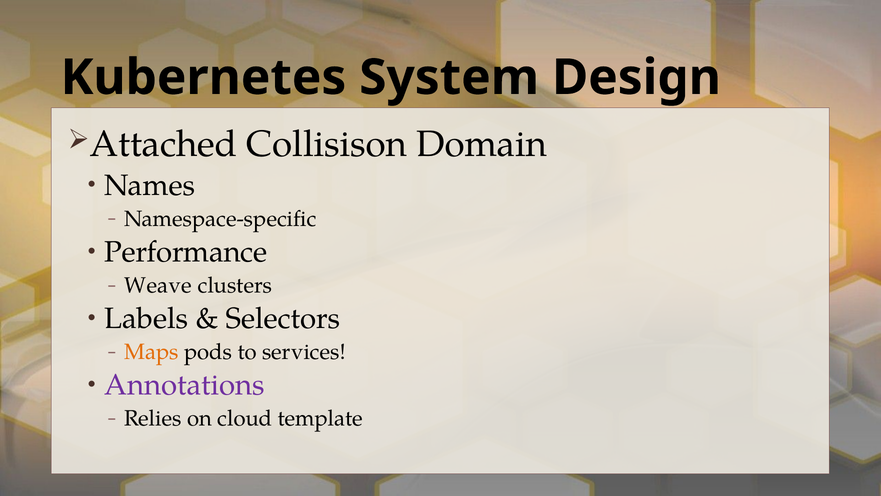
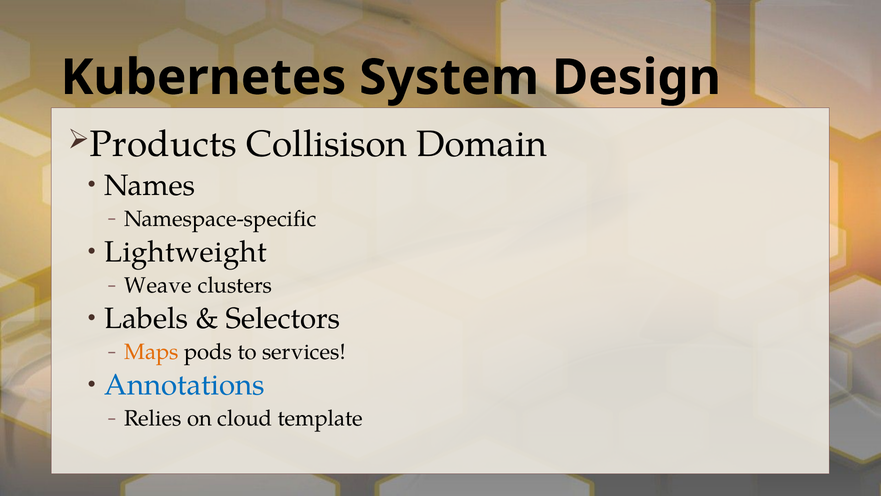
Attached: Attached -> Products
Performance: Performance -> Lightweight
Annotations colour: purple -> blue
